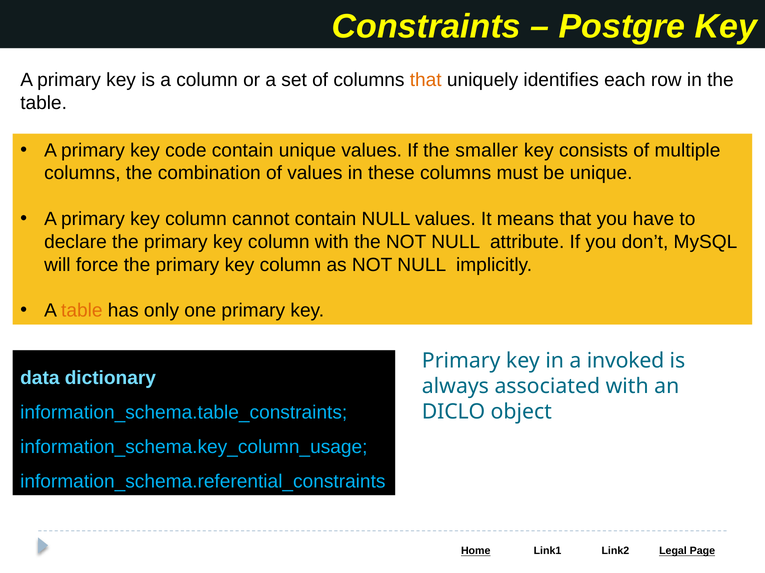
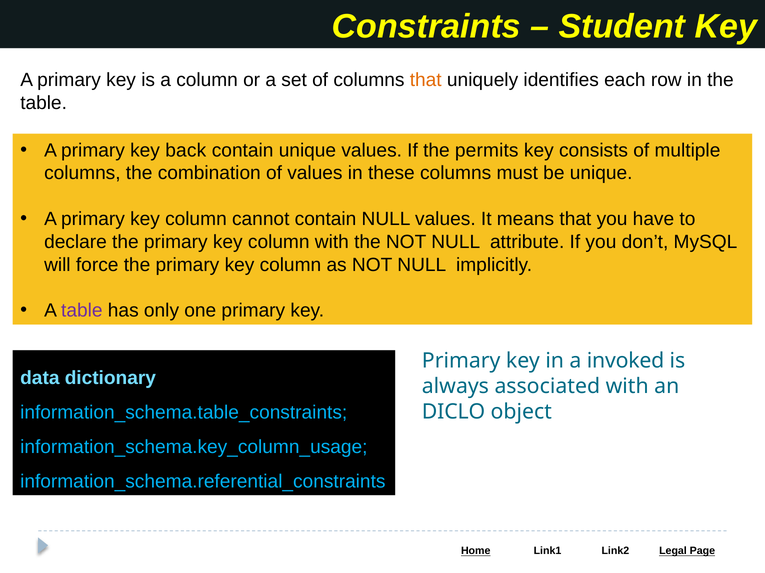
Postgre: Postgre -> Student
code: code -> back
smaller: smaller -> permits
table at (82, 311) colour: orange -> purple
